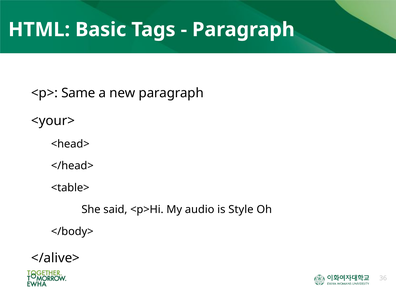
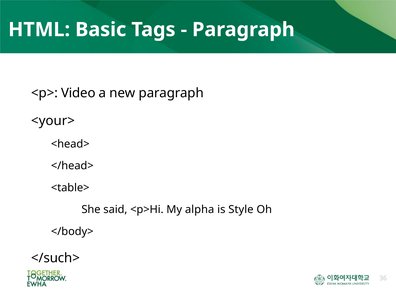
Same: Same -> Video
audio: audio -> alpha
</alive>: </alive> -> </such>
